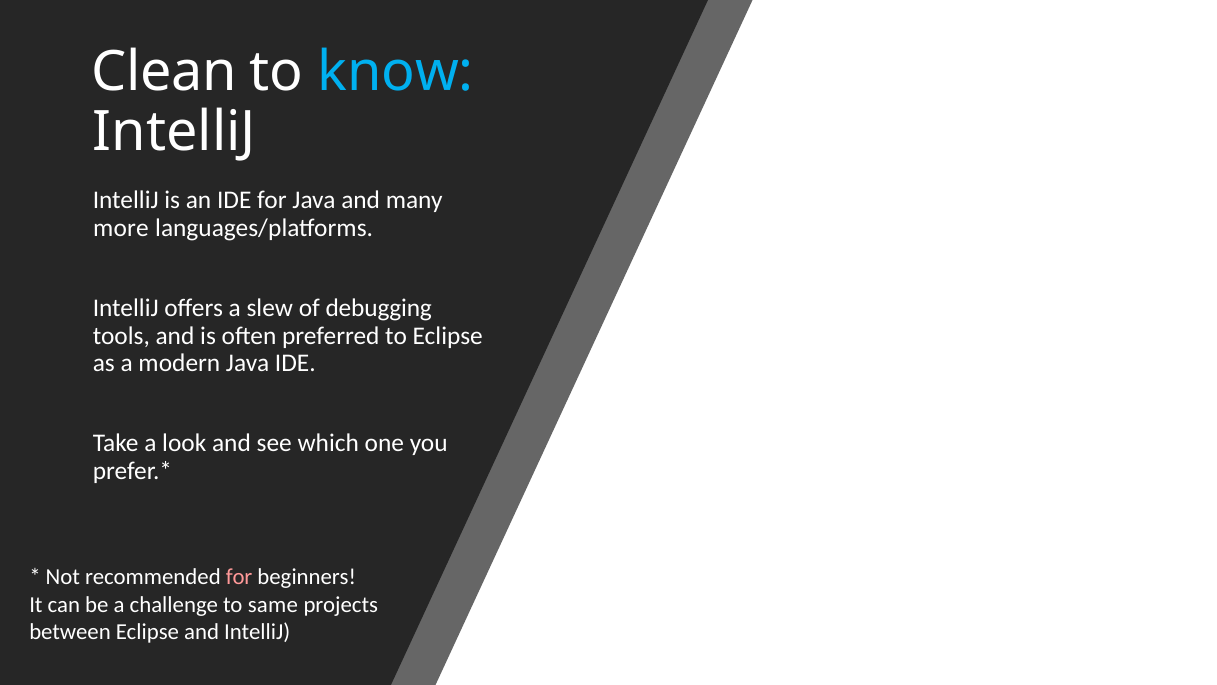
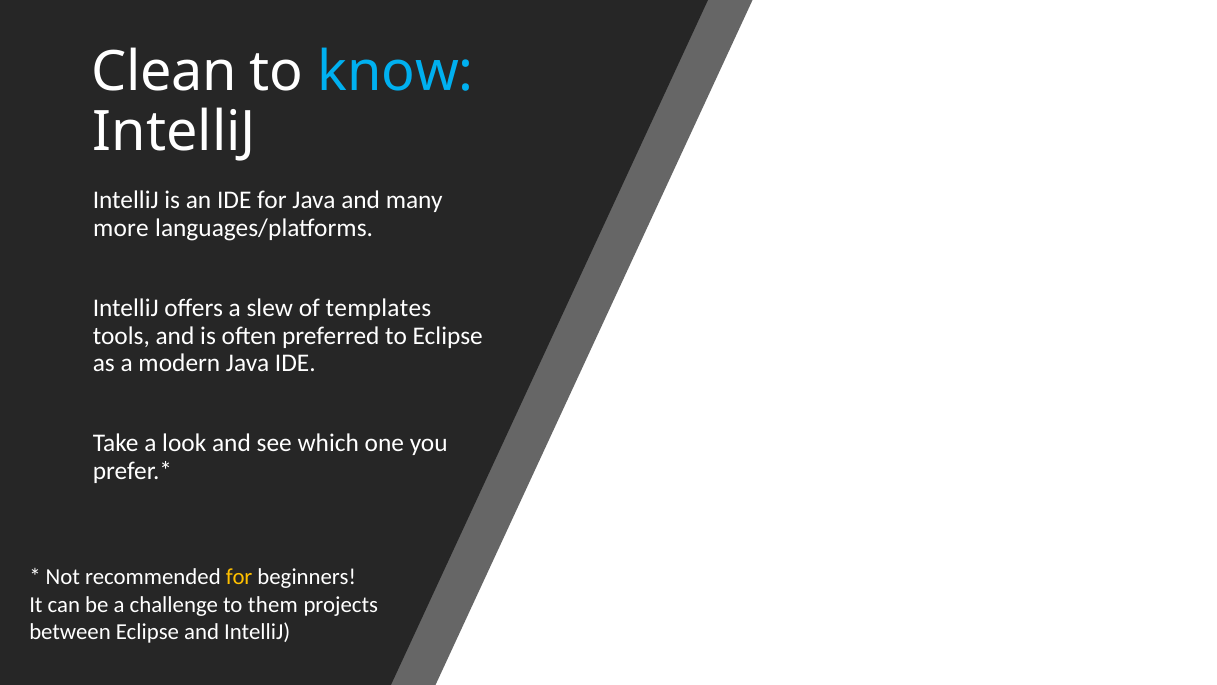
debugging: debugging -> templates
for at (239, 577) colour: pink -> yellow
same: same -> them
